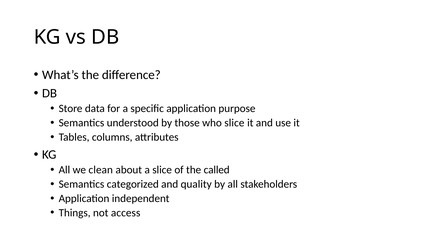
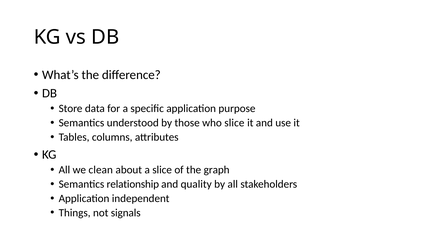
called: called -> graph
categorized: categorized -> relationship
access: access -> signals
